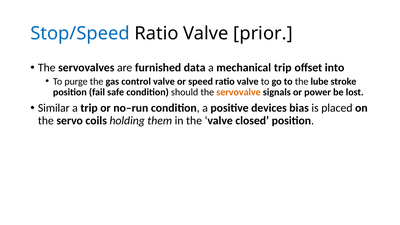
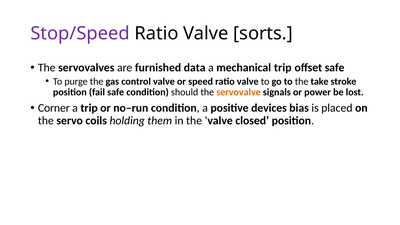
Stop/Speed colour: blue -> purple
prior: prior -> sorts
offset into: into -> safe
lube: lube -> take
Similar: Similar -> Corner
